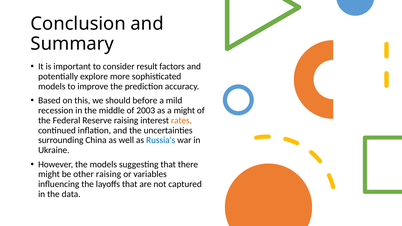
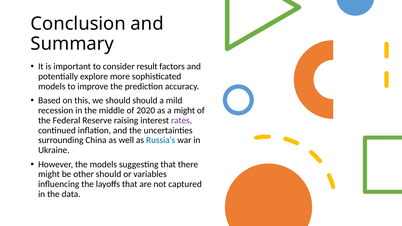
should before: before -> should
2003: 2003 -> 2020
rates colour: orange -> purple
other raising: raising -> should
